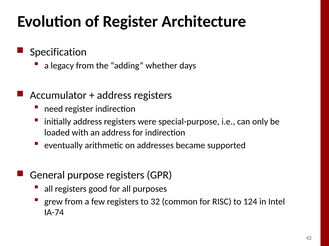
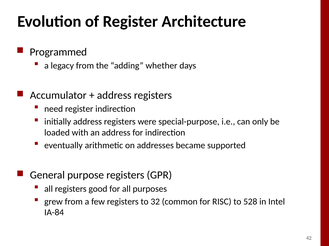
Specification: Specification -> Programmed
124: 124 -> 528
IA-74: IA-74 -> IA-84
